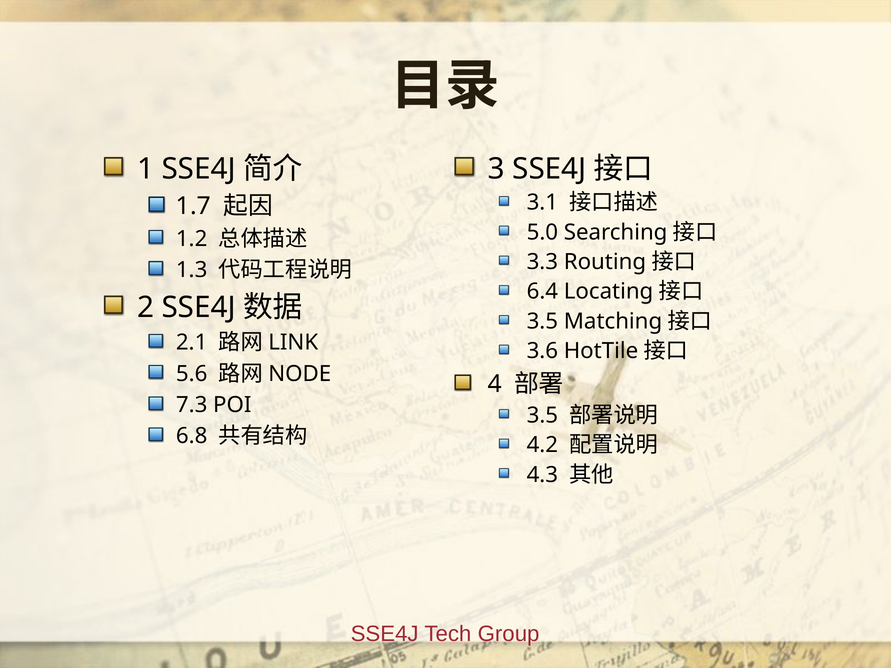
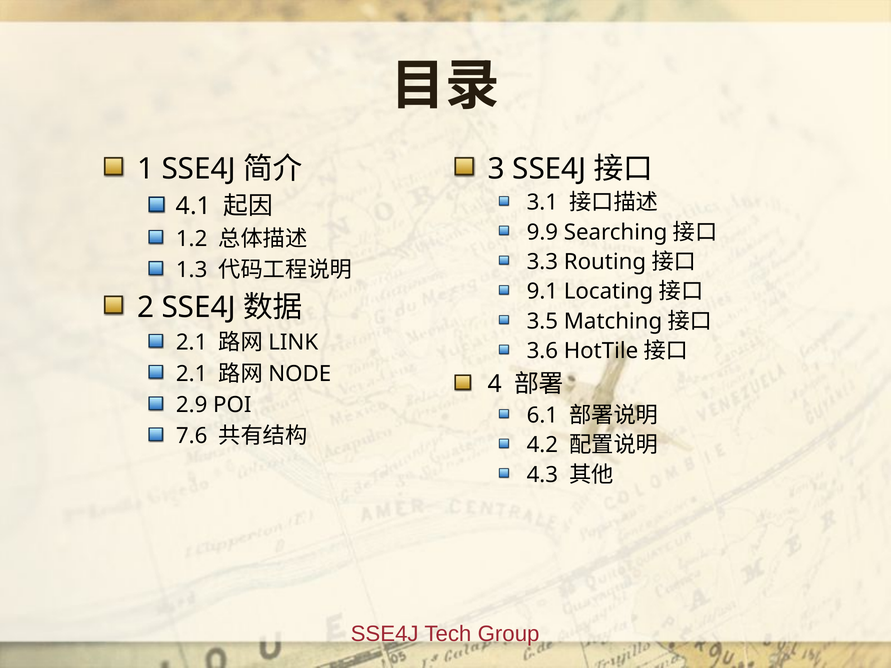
1.7: 1.7 -> 4.1
5.0: 5.0 -> 9.9
6.4: 6.4 -> 9.1
5.6 at (192, 374): 5.6 -> 2.1
7.3: 7.3 -> 2.9
3.5 at (542, 415): 3.5 -> 6.1
6.8: 6.8 -> 7.6
